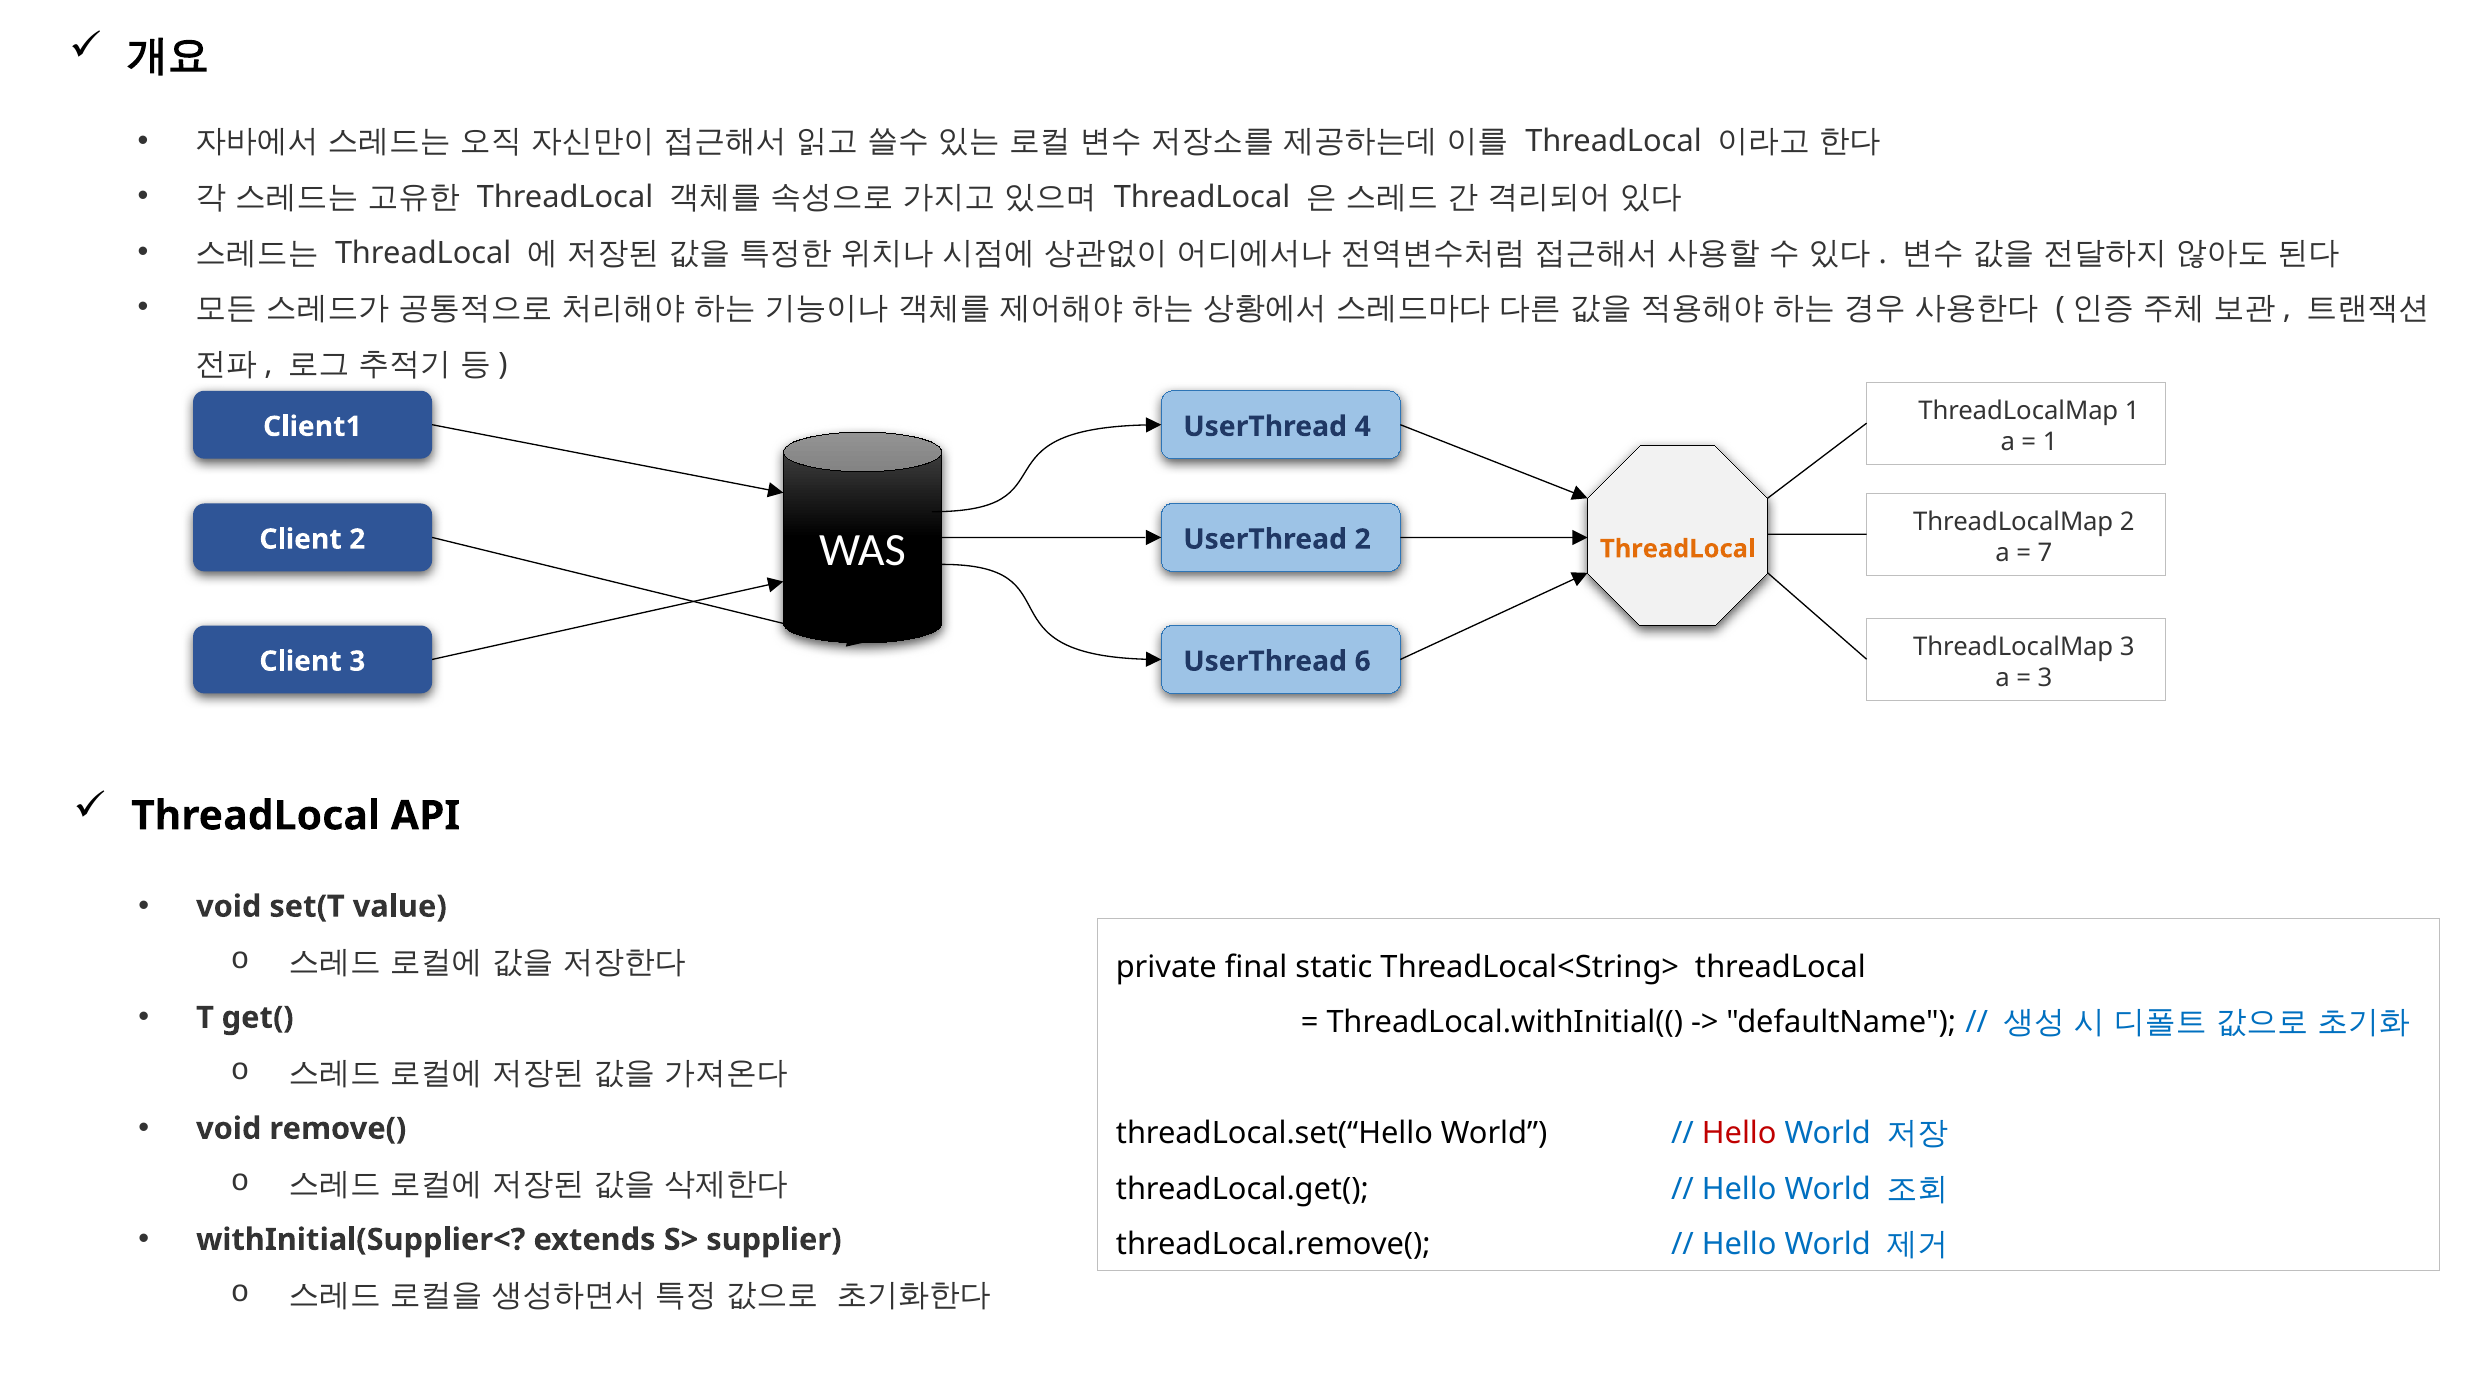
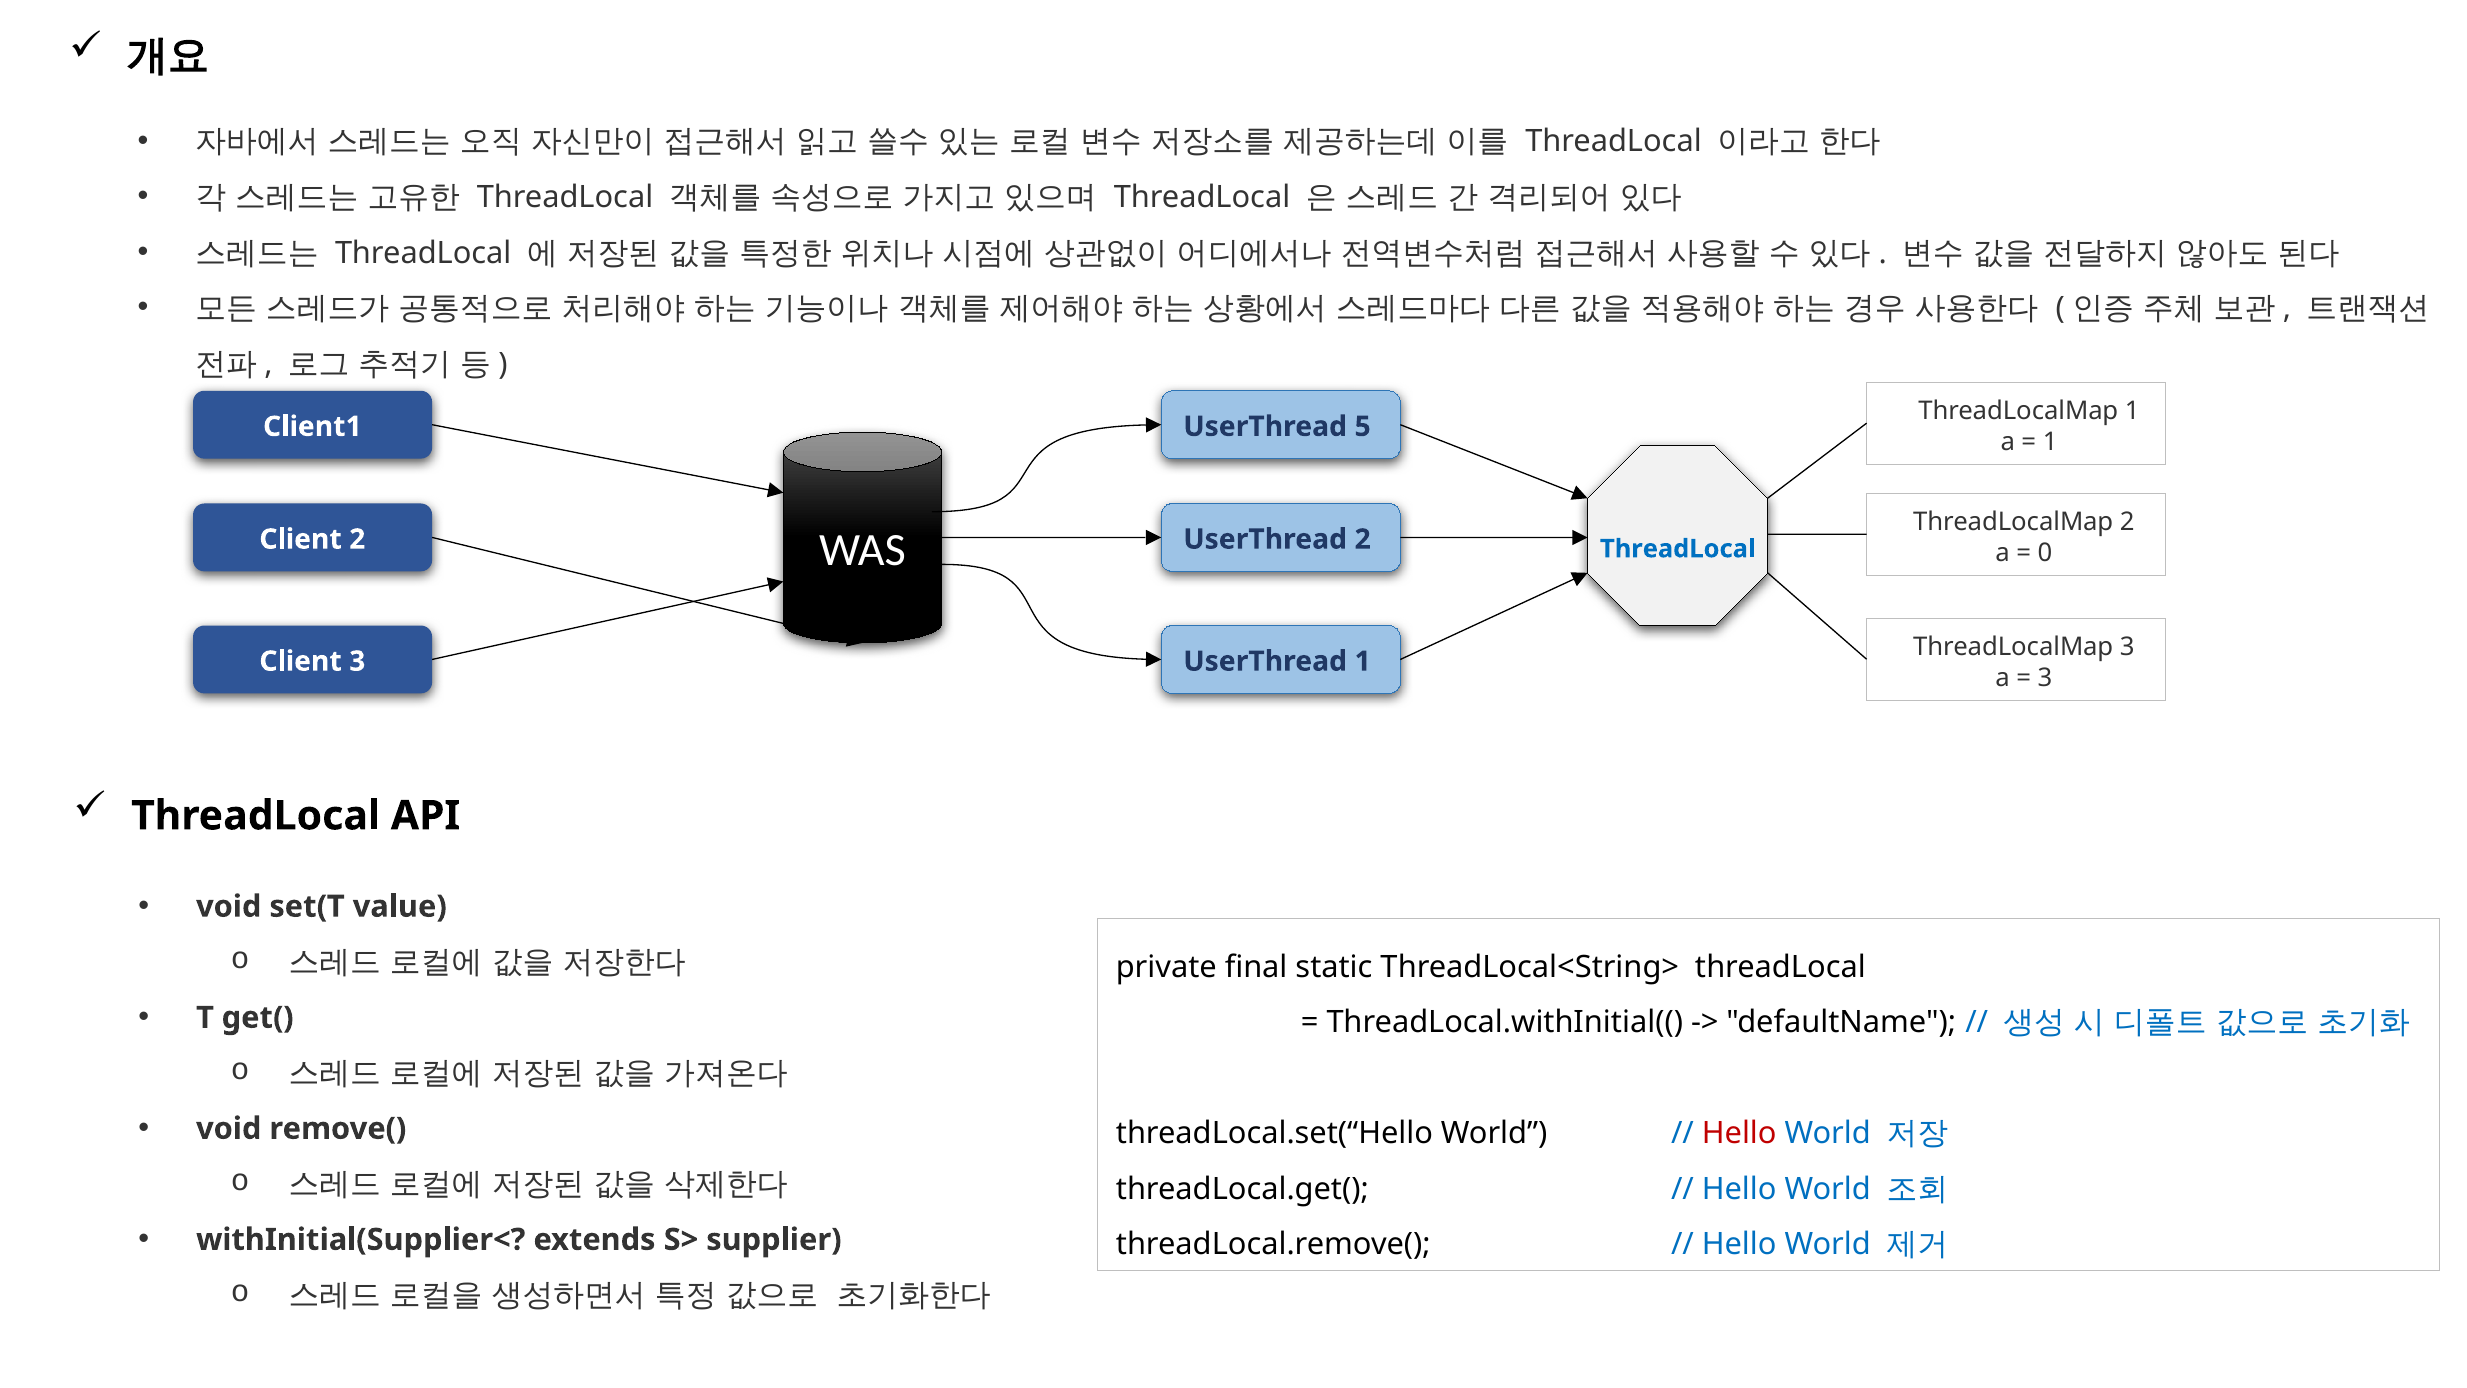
4: 4 -> 5
ThreadLocal at (1678, 549) colour: orange -> blue
7: 7 -> 0
UserThread 6: 6 -> 1
